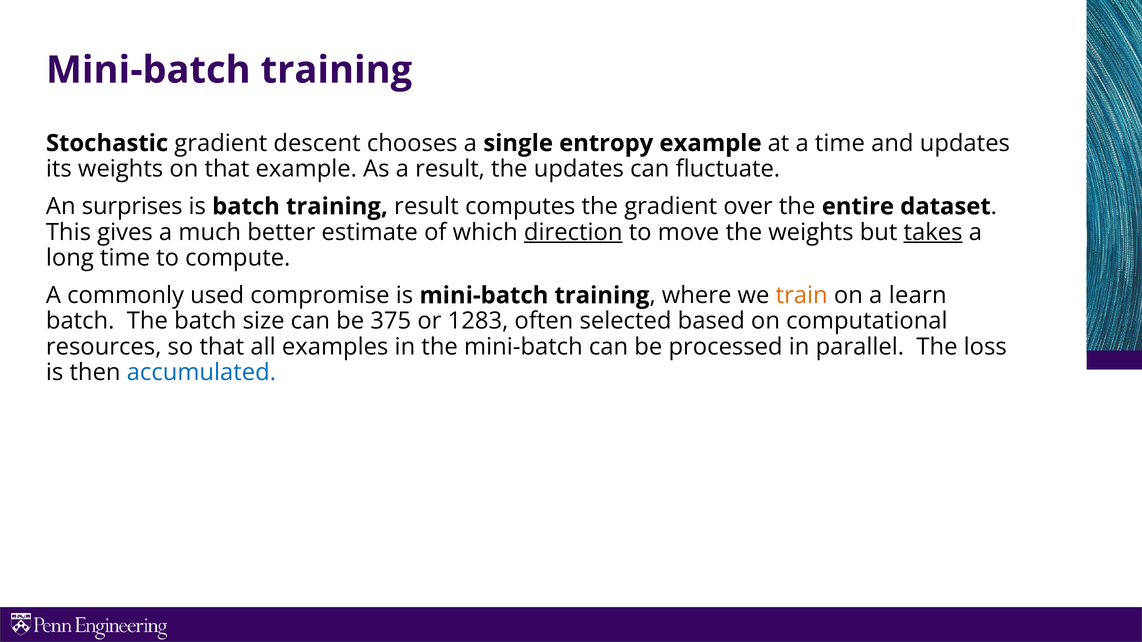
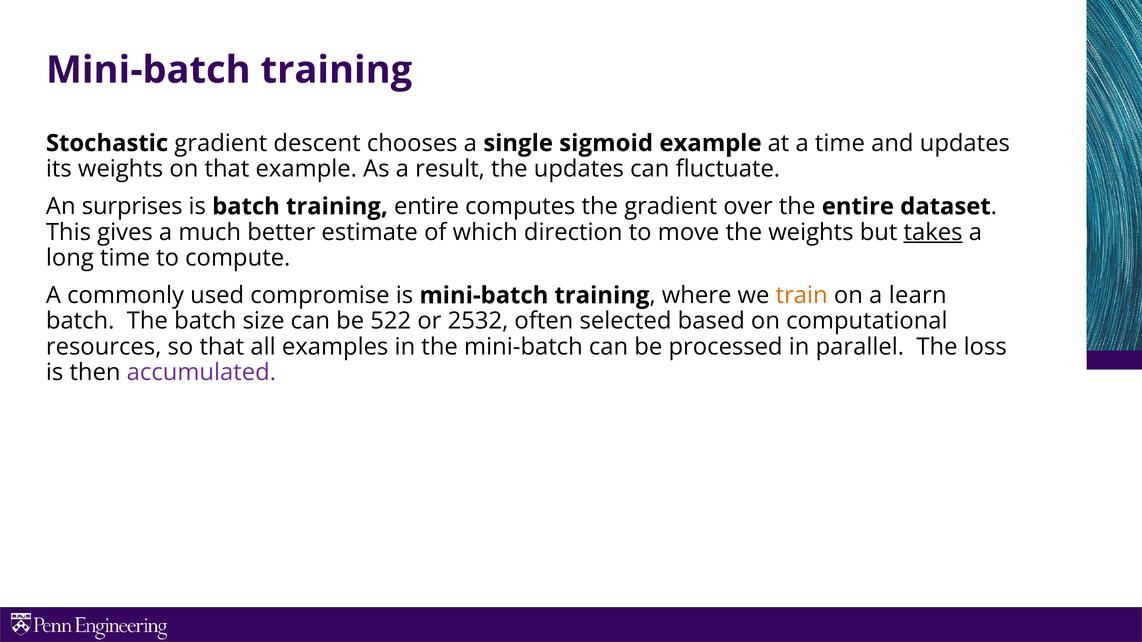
entropy: entropy -> sigmoid
training result: result -> entire
direction underline: present -> none
375: 375 -> 522
1283: 1283 -> 2532
accumulated colour: blue -> purple
